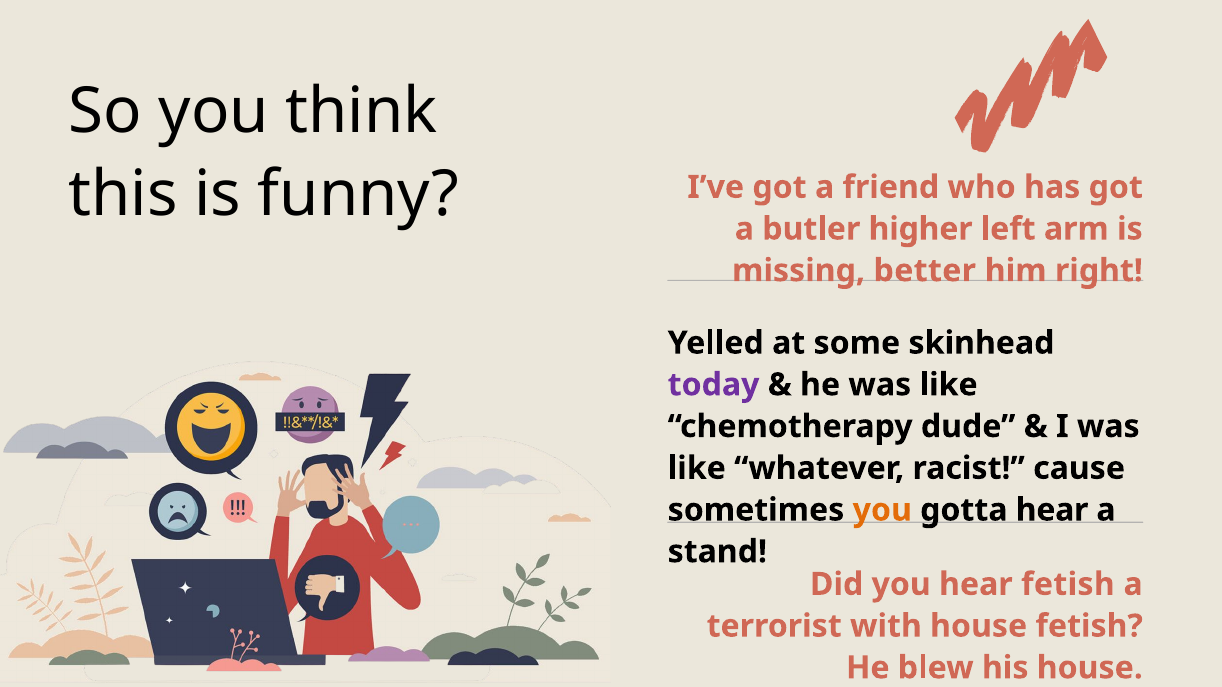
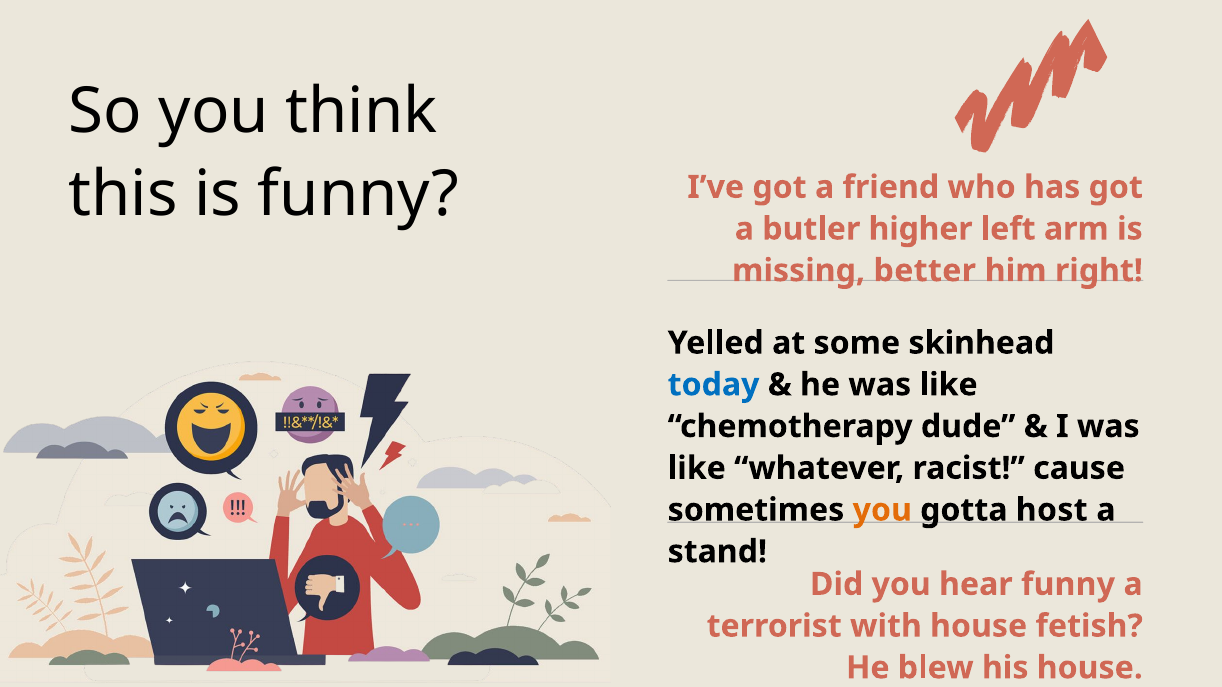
today colour: purple -> blue
gotta hear: hear -> host
hear fetish: fetish -> funny
